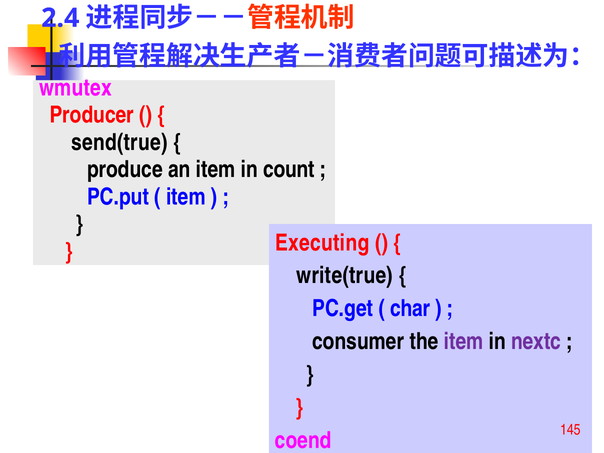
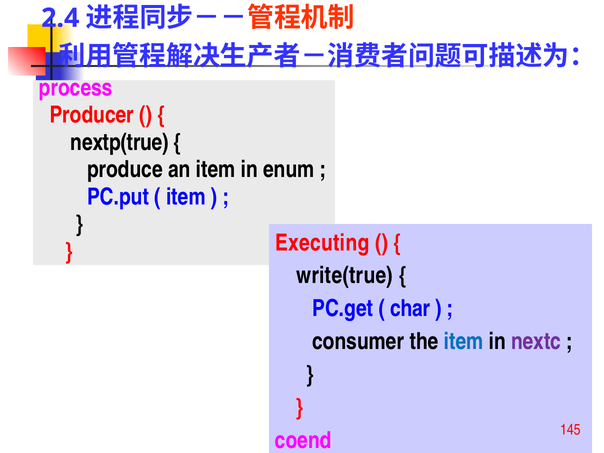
wmutex: wmutex -> process
send(true: send(true -> nextp(true
count: count -> enum
item at (464, 342) colour: purple -> blue
